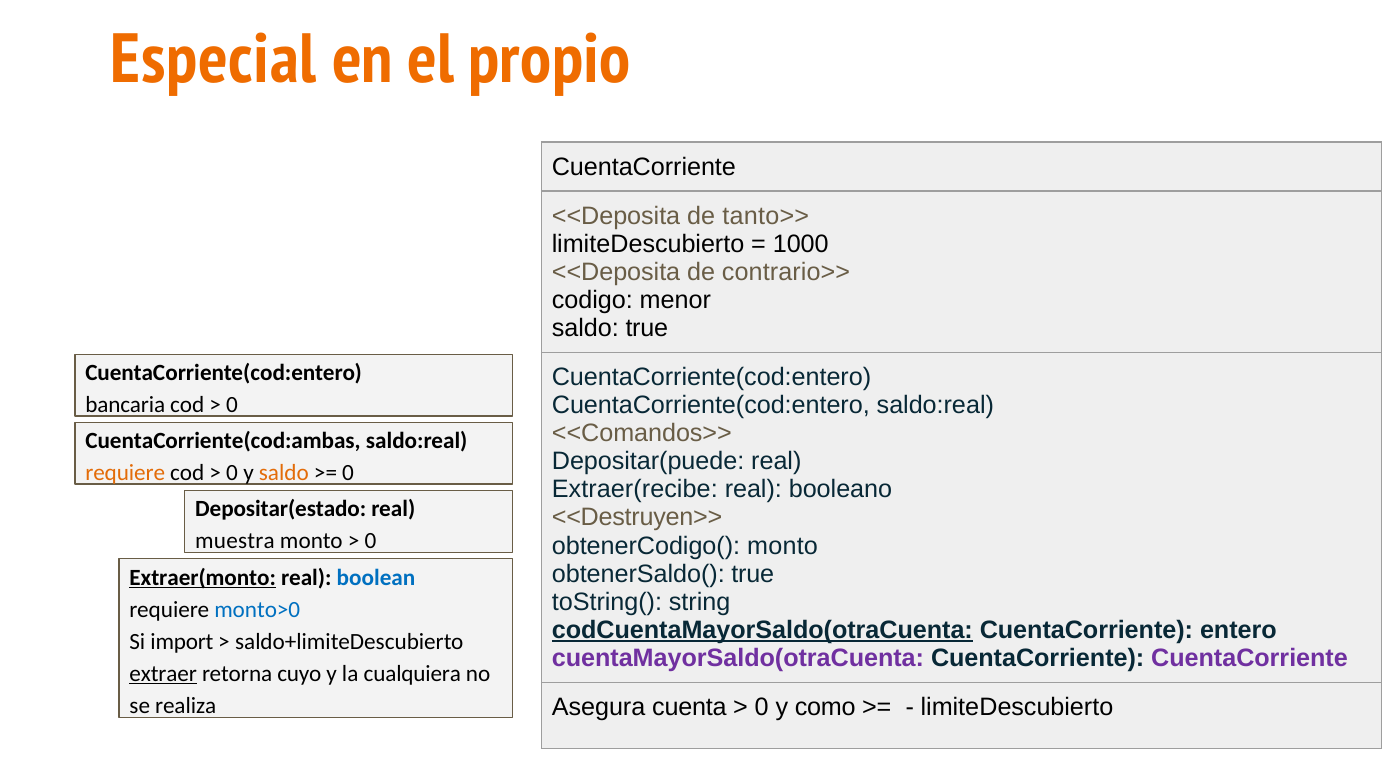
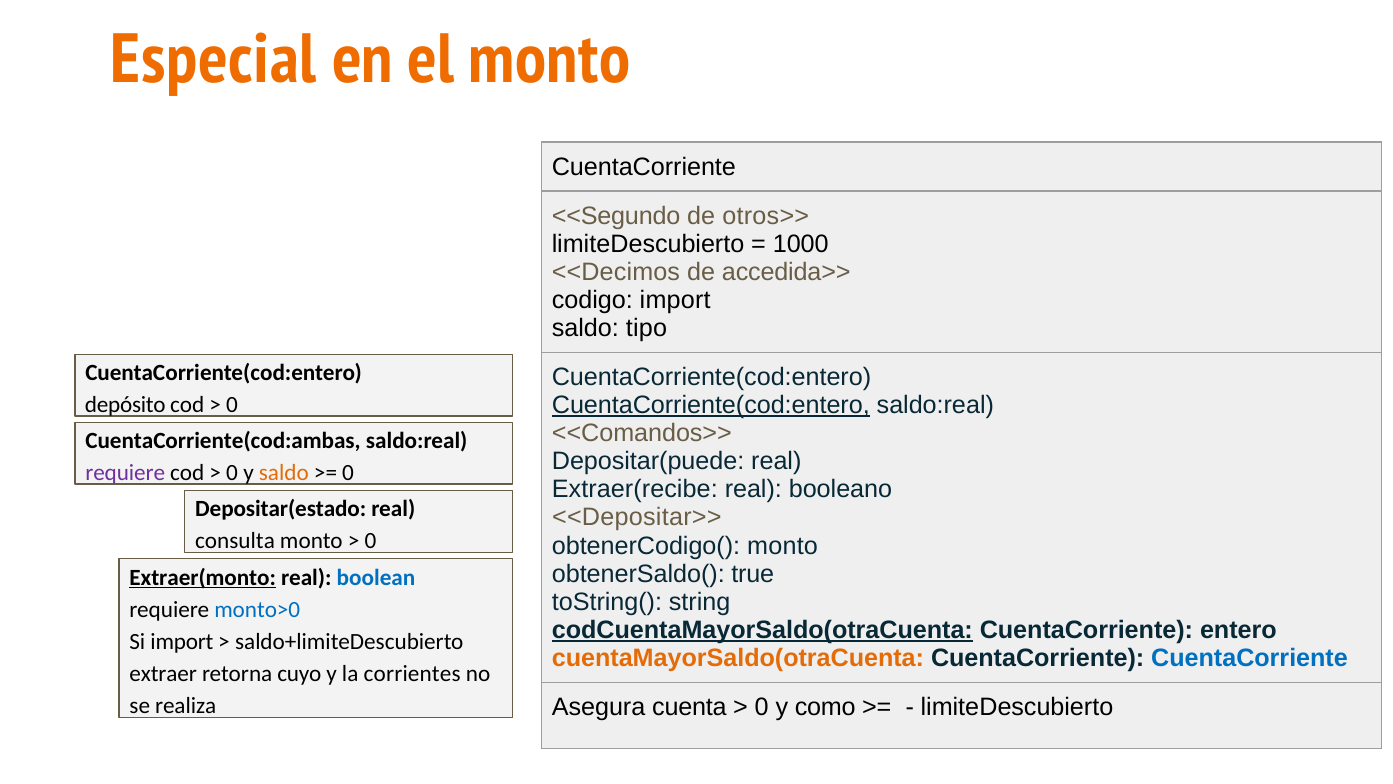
el propio: propio -> monto
<<Deposita at (616, 216): <<Deposita -> <<Segundo
tanto>>: tanto>> -> otros>>
<<Deposita at (616, 272): <<Deposita -> <<Decimos
contrario>>: contrario>> -> accedida>>
codigo menor: menor -> import
saldo true: true -> tipo
CuentaCorriente(cod:entero at (711, 405) underline: none -> present
bancaria: bancaria -> depósito
requiere at (125, 473) colour: orange -> purple
<<Destruyen>>: <<Destruyen>> -> <<Depositar>>
muestra: muestra -> consulta
cuentaMayorSaldo(otraCuenta colour: purple -> orange
CuentaCorriente at (1250, 658) colour: purple -> blue
extraer underline: present -> none
cualquiera: cualquiera -> corrientes
